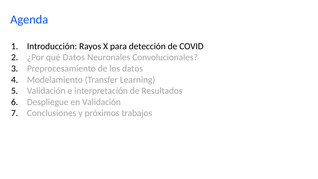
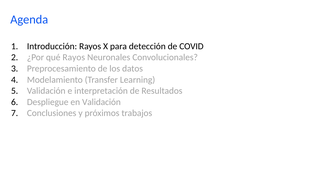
qué Datos: Datos -> Rayos
